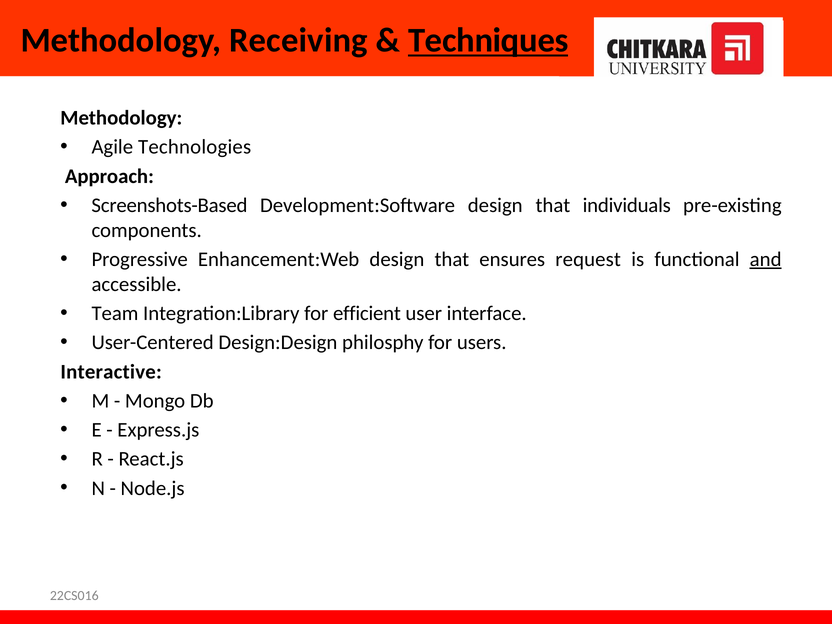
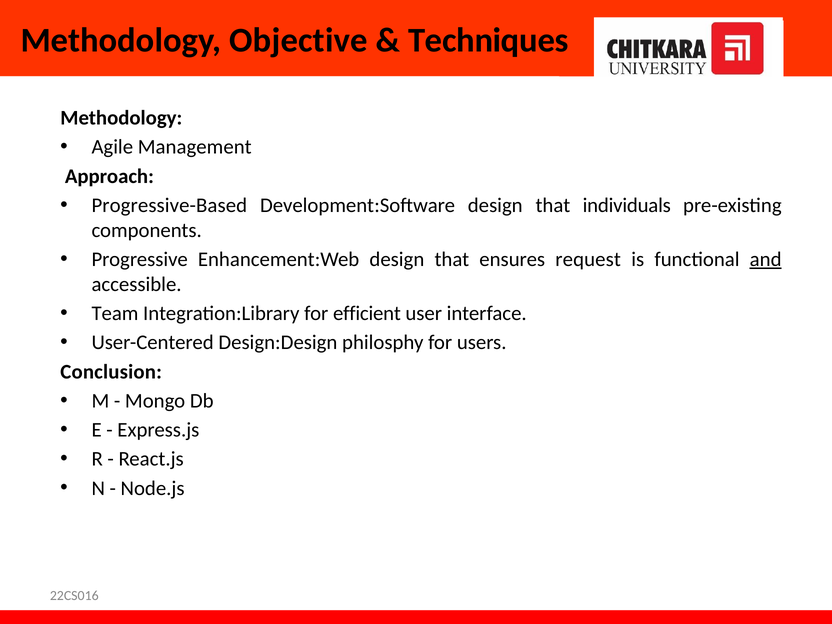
Receiving: Receiving -> Objective
Techniques underline: present -> none
Technologies: Technologies -> Management
Screenshots-Based: Screenshots-Based -> Progressive-Based
Interactive: Interactive -> Conclusion
